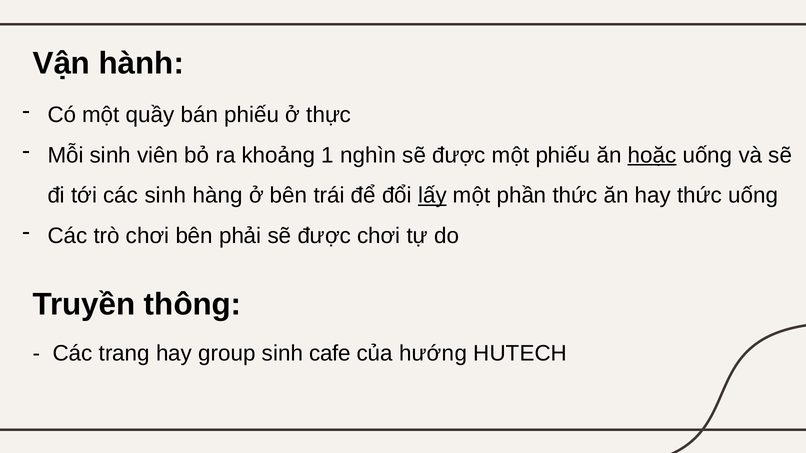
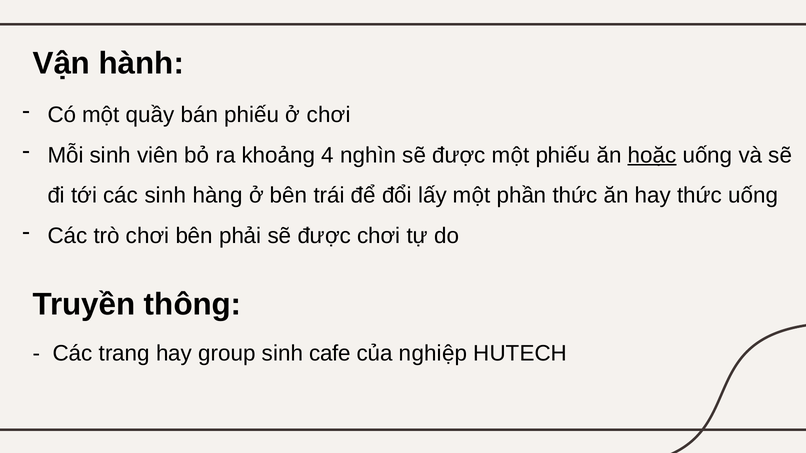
ở thực: thực -> chơi
1: 1 -> 4
lấy underline: present -> none
hướng: hướng -> nghiệp
